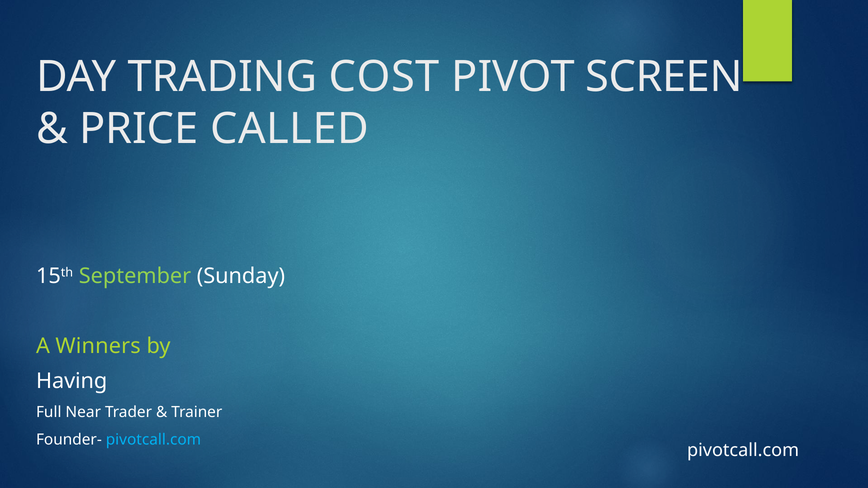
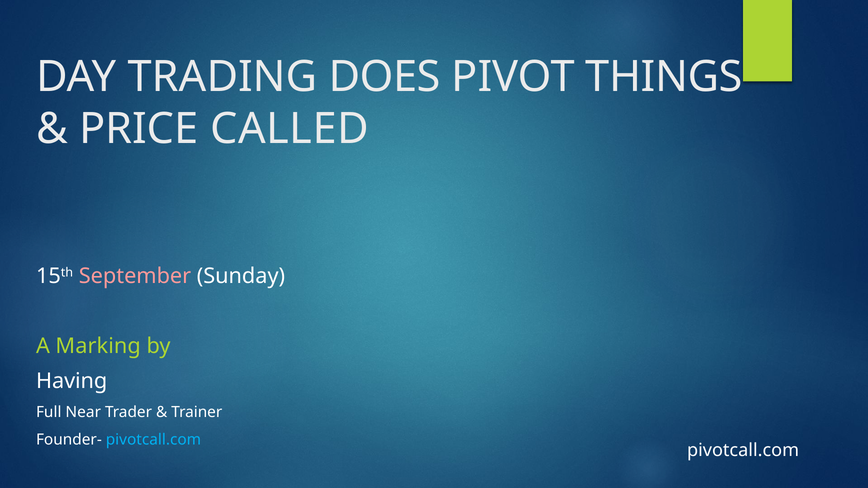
COST: COST -> DOES
SCREEN: SCREEN -> THINGS
September colour: light green -> pink
Winners: Winners -> Marking
